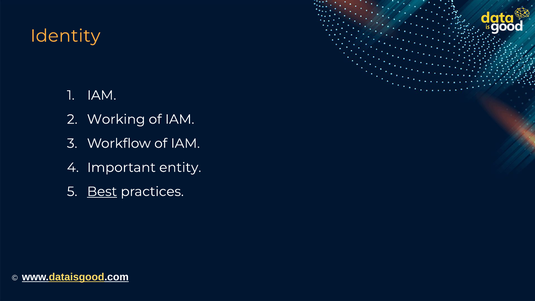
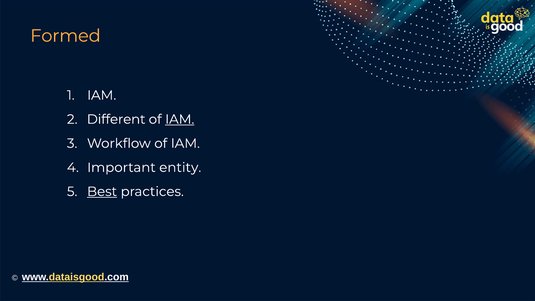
Identity: Identity -> Formed
Working: Working -> Different
IAM at (180, 119) underline: none -> present
